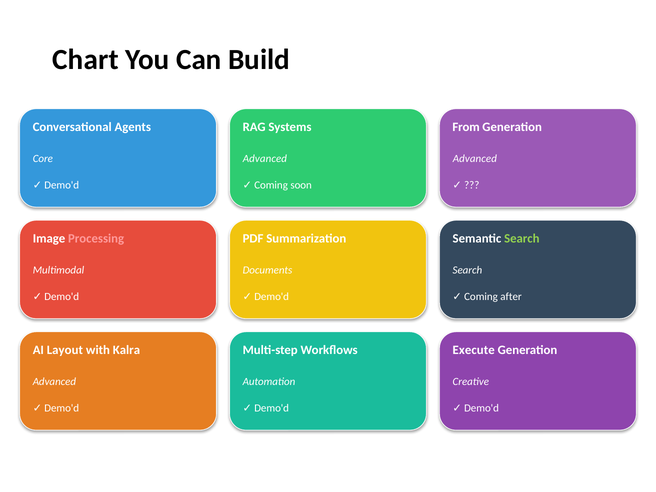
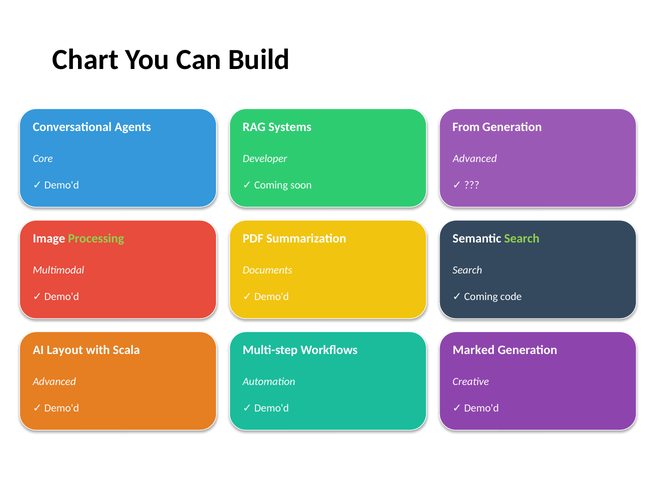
Advanced at (265, 159): Advanced -> Developer
Processing colour: pink -> light green
after: after -> code
Kalra: Kalra -> Scala
Execute: Execute -> Marked
